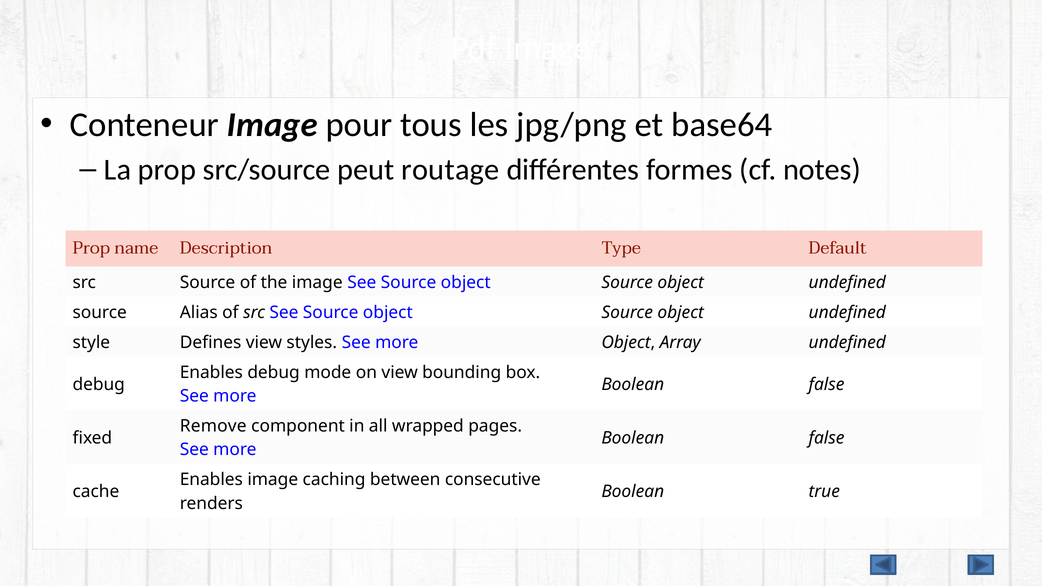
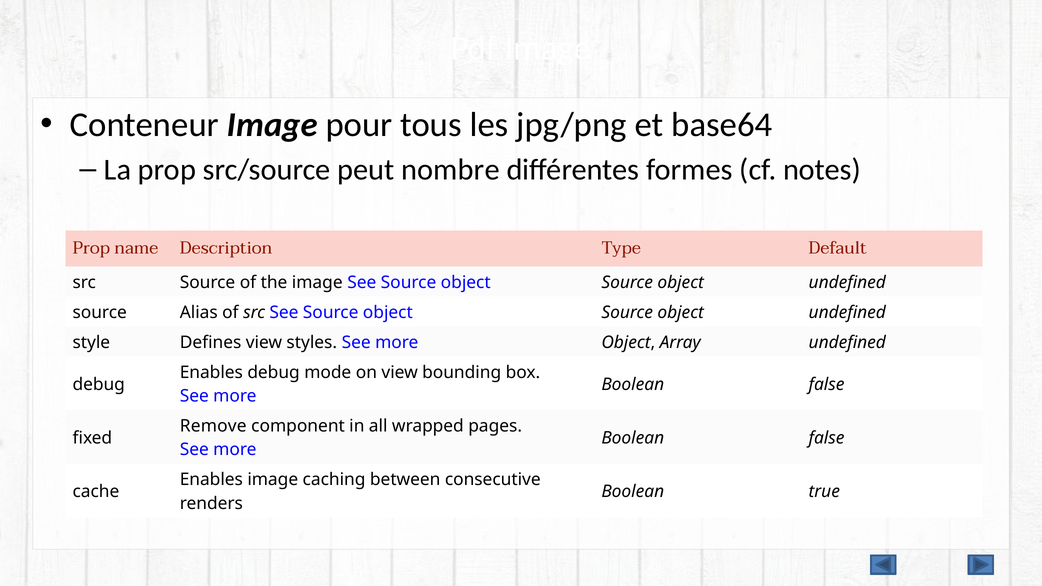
routage: routage -> nombre
